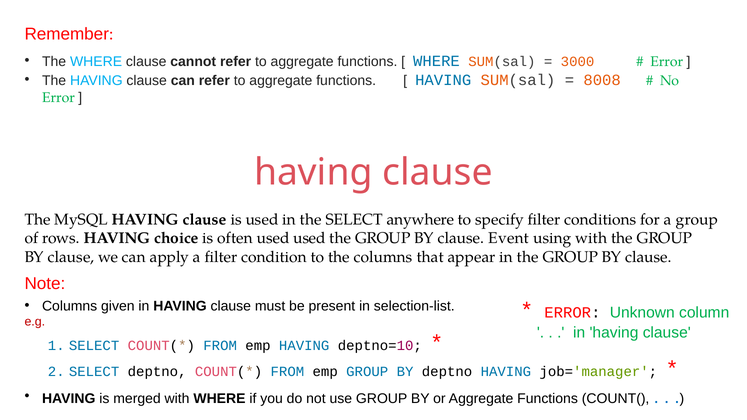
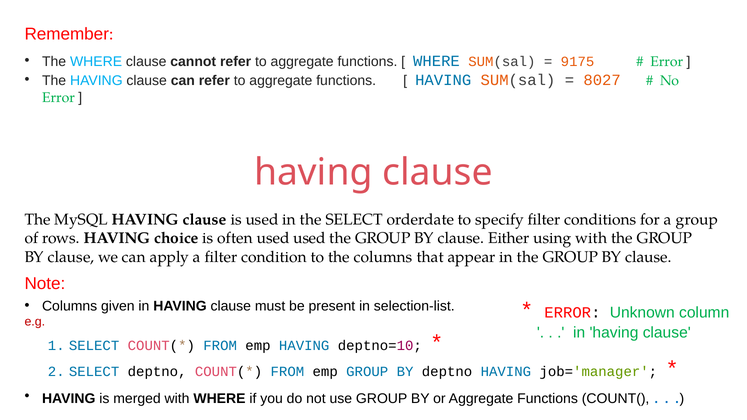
3000: 3000 -> 9175
8008: 8008 -> 8027
anywhere: anywhere -> orderdate
Event: Event -> Either
